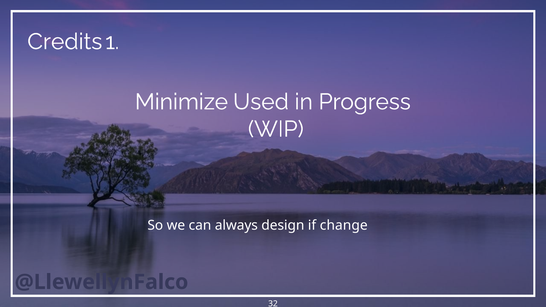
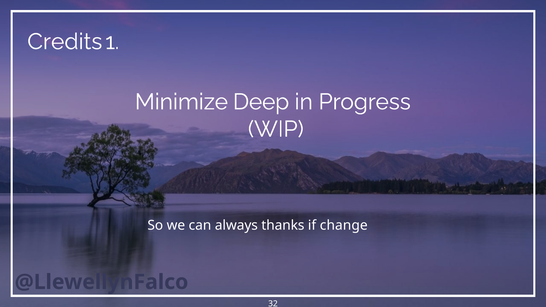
Used: Used -> Deep
design: design -> thanks
